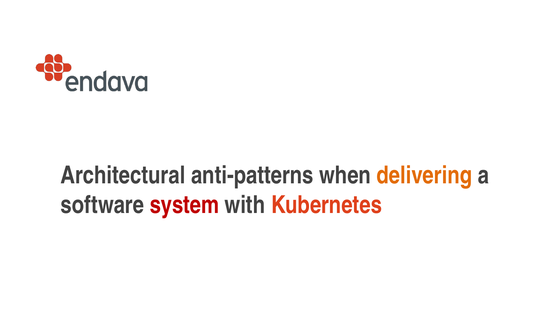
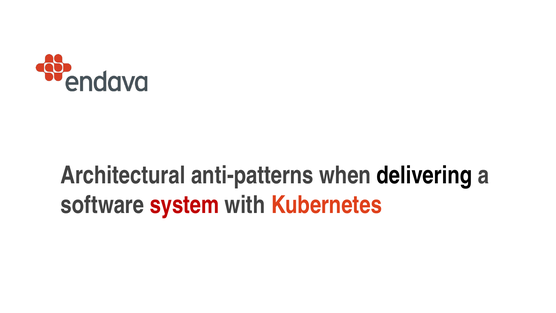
delivering colour: orange -> black
